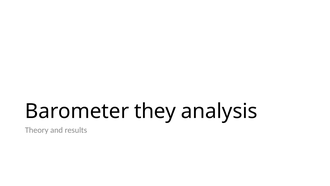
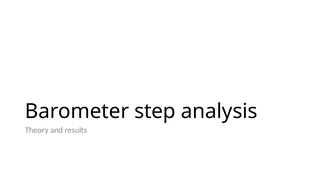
they: they -> step
